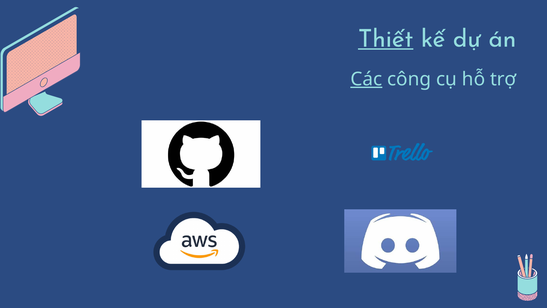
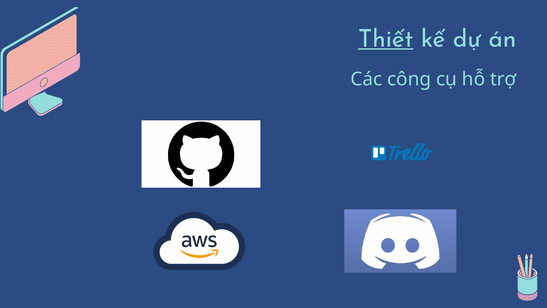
Các underline: present -> none
